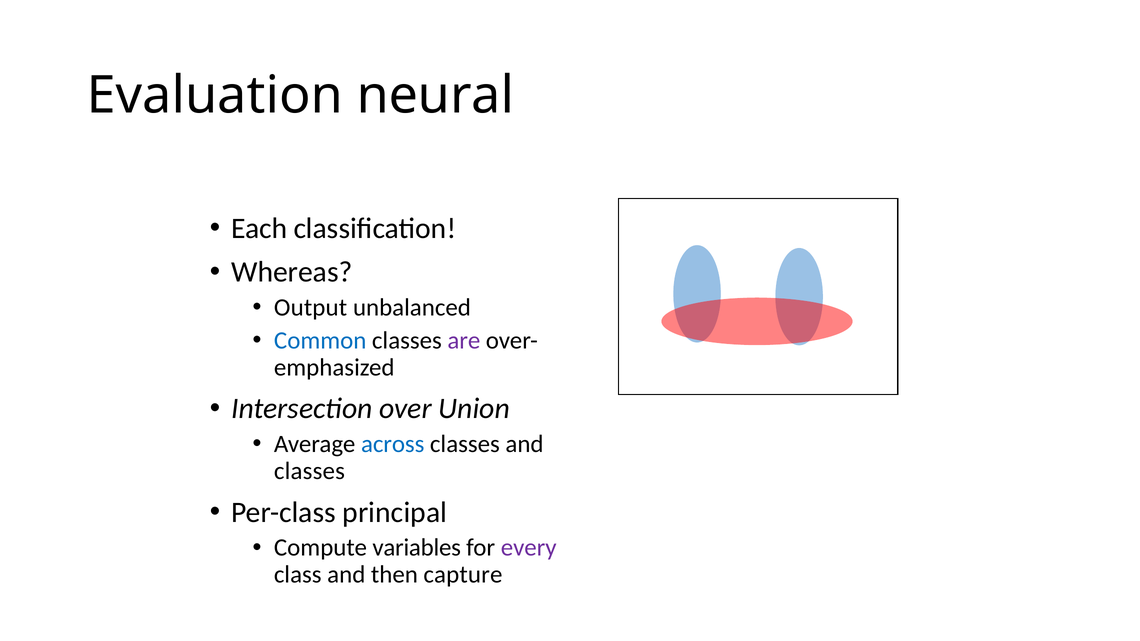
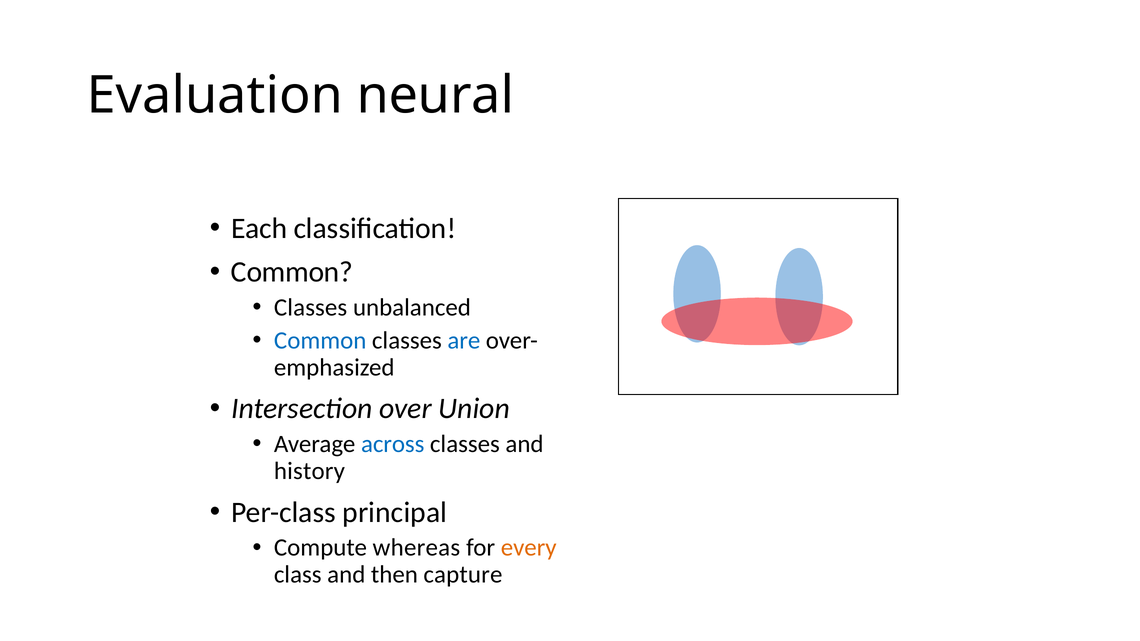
Whereas at (292, 272): Whereas -> Common
Output at (311, 308): Output -> Classes
are colour: purple -> blue
classes at (309, 471): classes -> history
variables: variables -> whereas
every colour: purple -> orange
